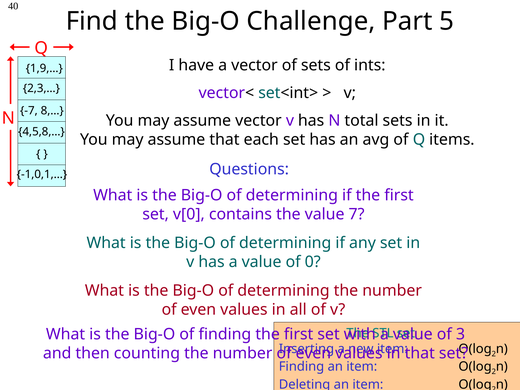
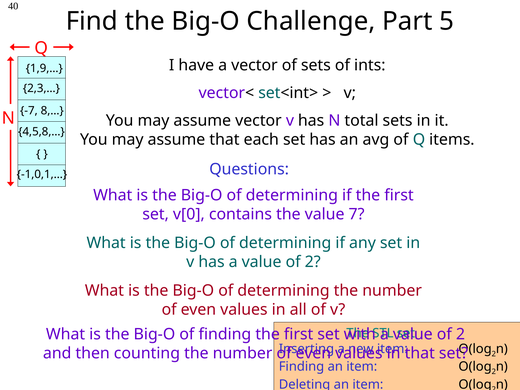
0 at (313, 262): 0 -> 2
3 at (460, 334): 3 -> 2
